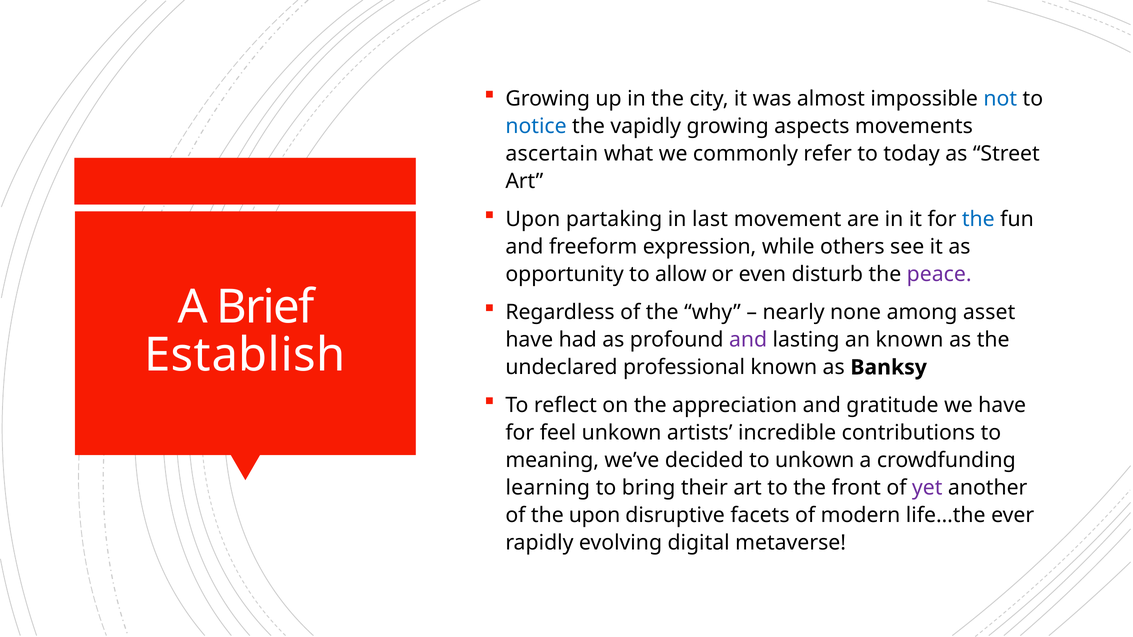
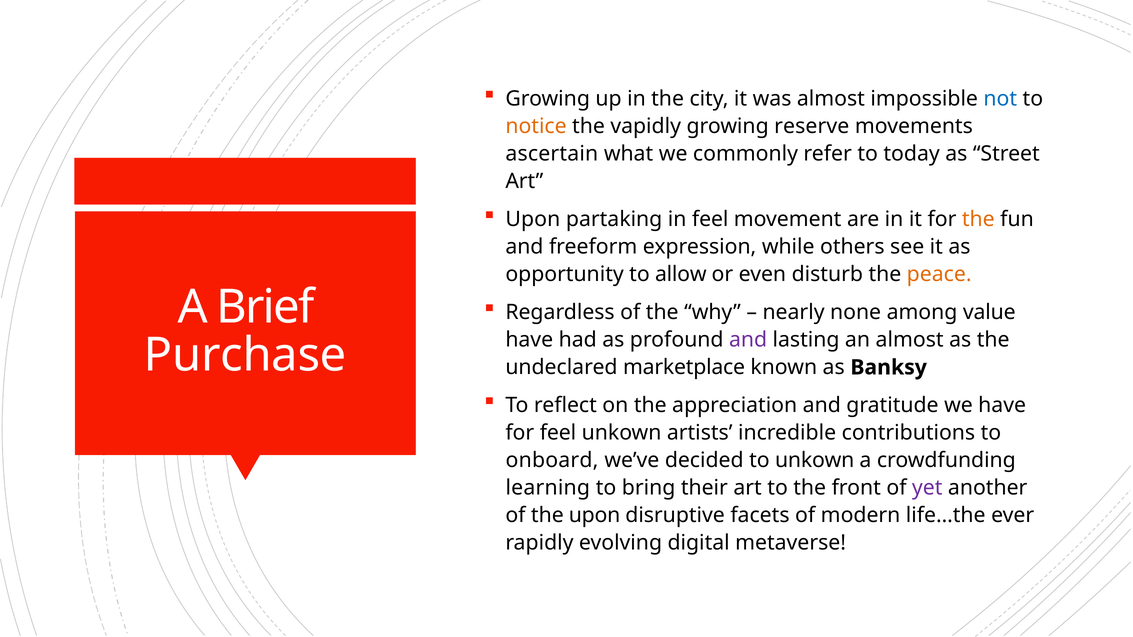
notice colour: blue -> orange
aspects: aspects -> reserve
in last: last -> feel
the at (978, 219) colour: blue -> orange
peace colour: purple -> orange
asset: asset -> value
an known: known -> almost
Establish: Establish -> Purchase
professional: professional -> marketplace
meaning: meaning -> onboard
